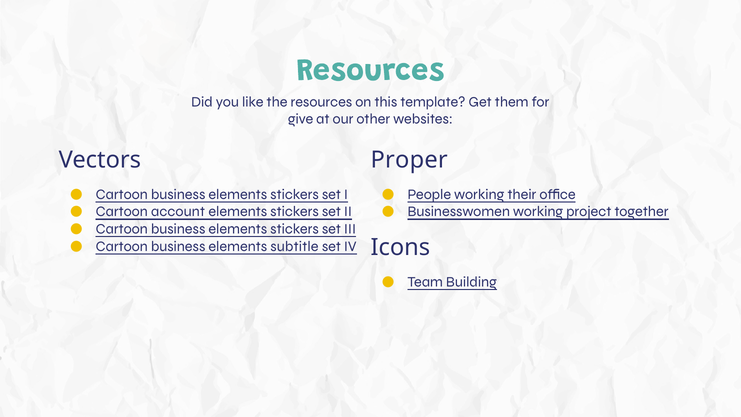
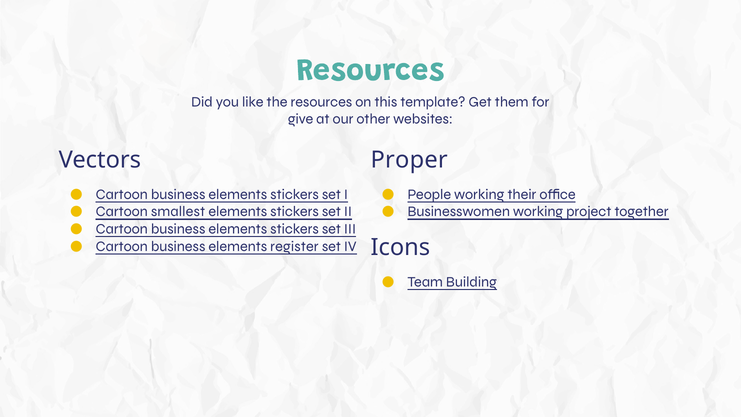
account: account -> smallest
subtitle: subtitle -> register
